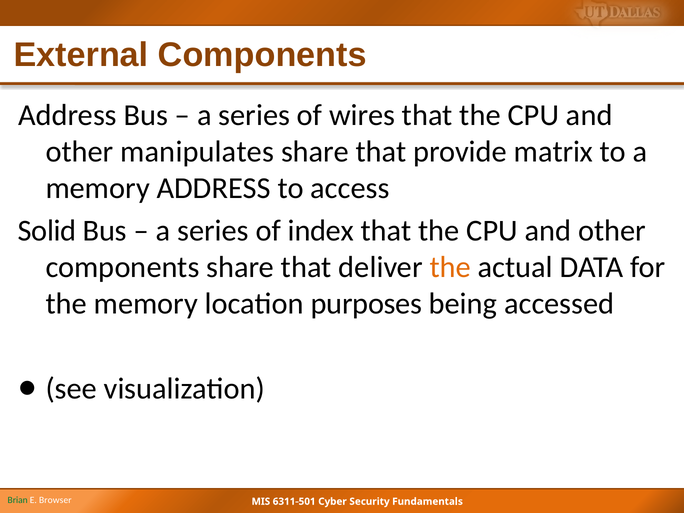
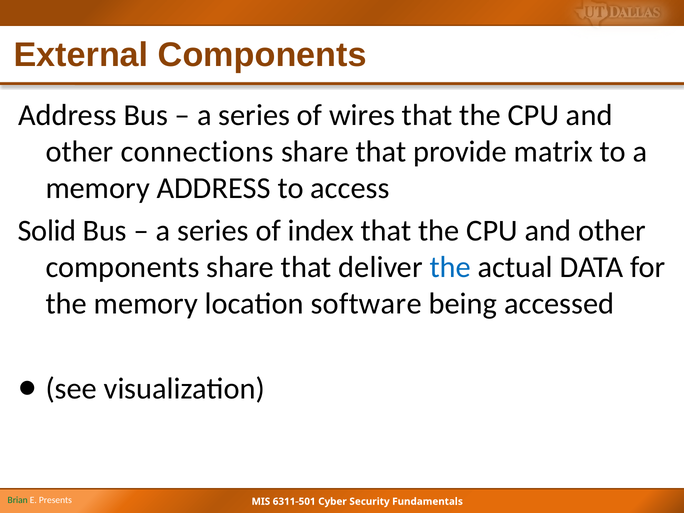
manipulates: manipulates -> connections
the at (450, 267) colour: orange -> blue
purposes: purposes -> software
Browser: Browser -> Presents
